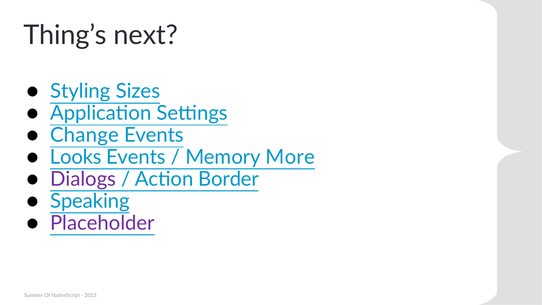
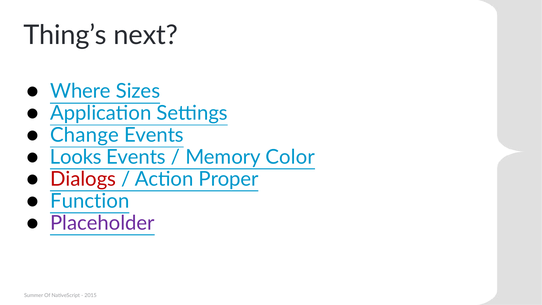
Styling: Styling -> Where
More: More -> Color
Dialogs colour: purple -> red
Border: Border -> Proper
Speaking: Speaking -> Function
